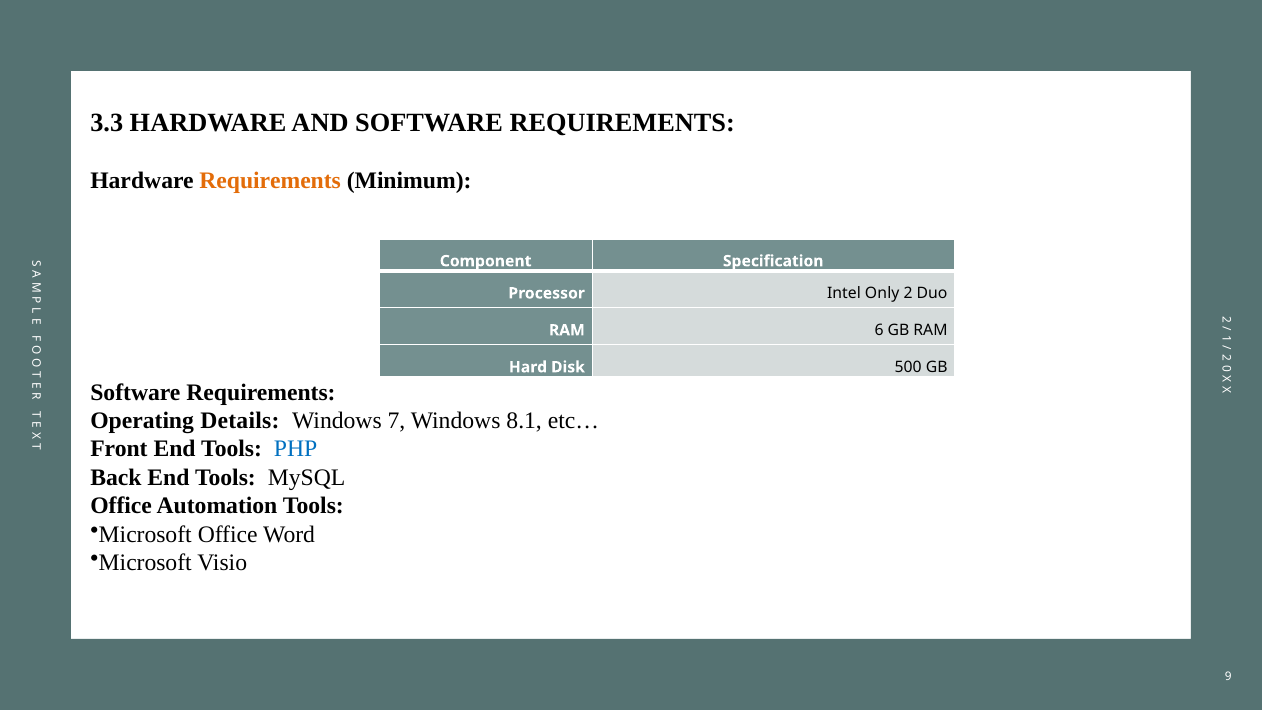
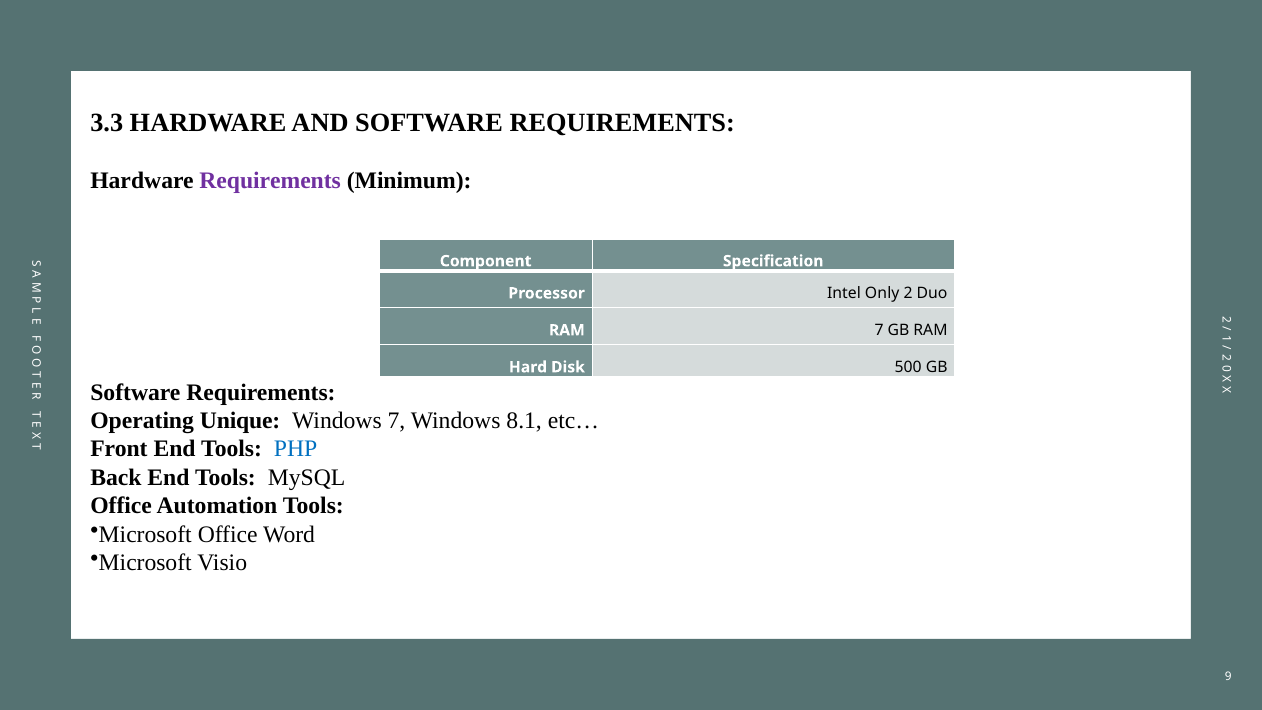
Requirements at (270, 181) colour: orange -> purple
RAM 6: 6 -> 7
Details: Details -> Unique
